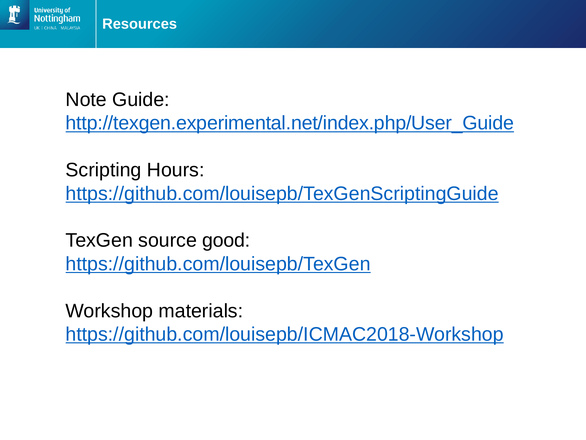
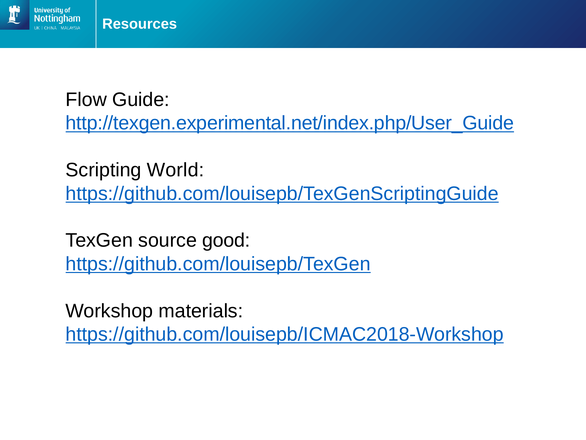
Note: Note -> Flow
Hours: Hours -> World
